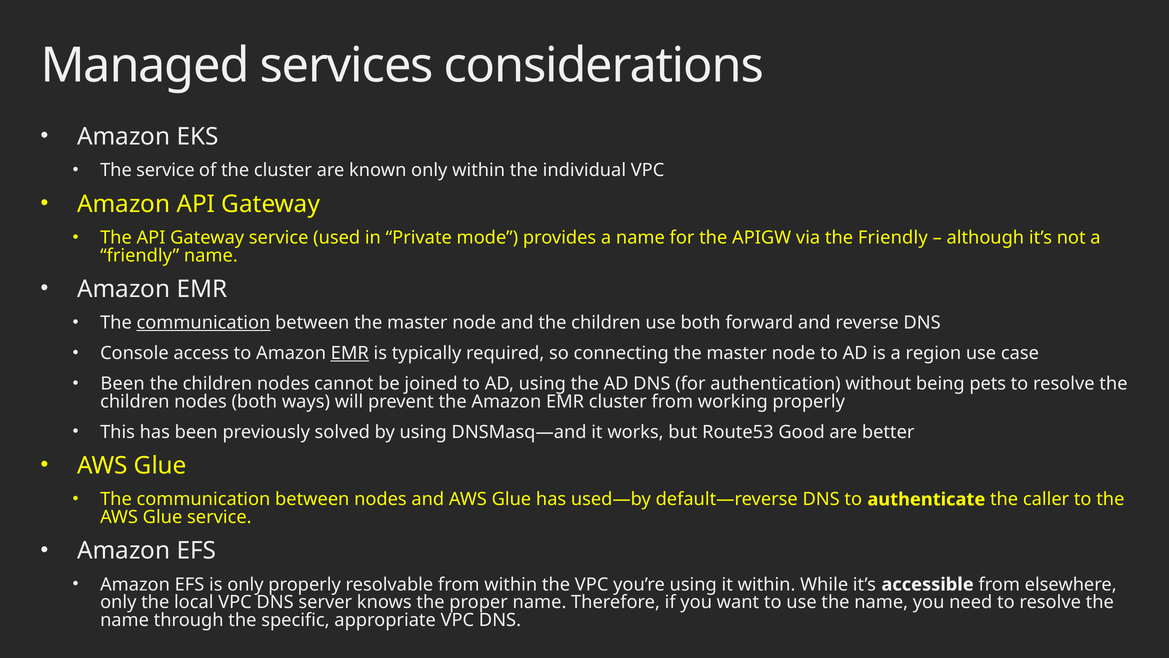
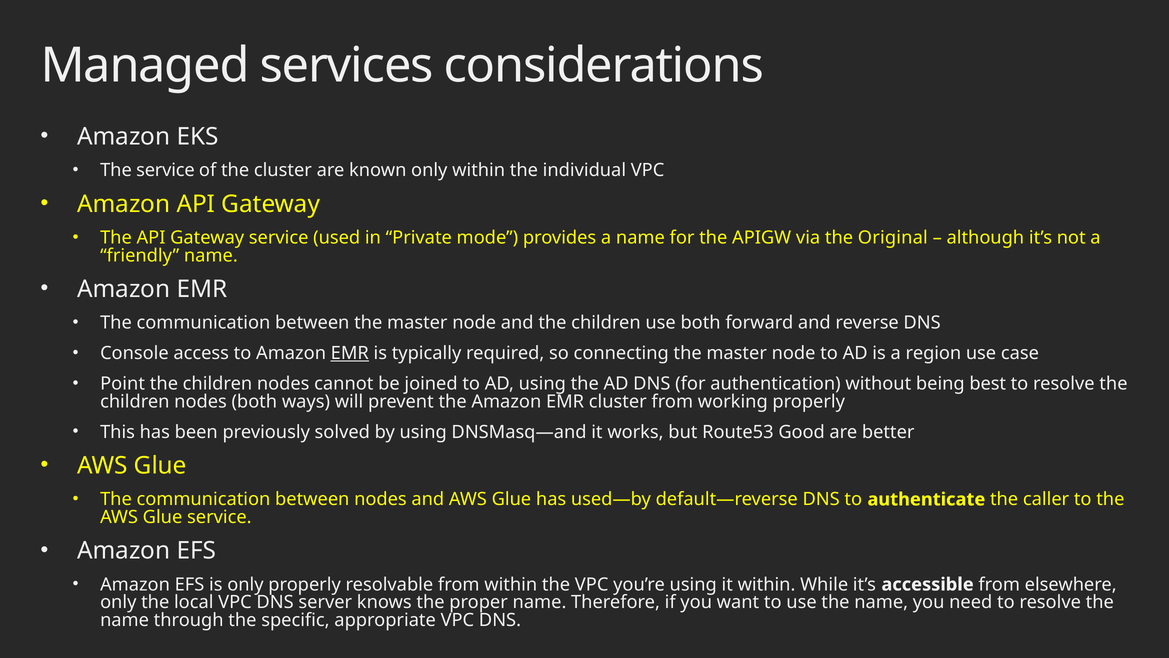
the Friendly: Friendly -> Original
communication at (203, 323) underline: present -> none
Been at (123, 384): Been -> Point
pets: pets -> best
